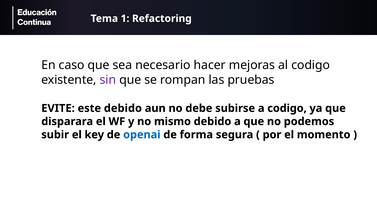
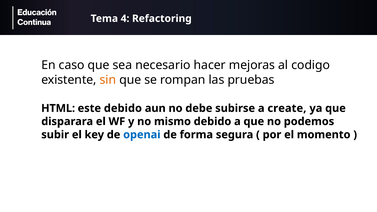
1: 1 -> 4
sin colour: purple -> orange
EVITE: EVITE -> HTML
a codigo: codigo -> create
